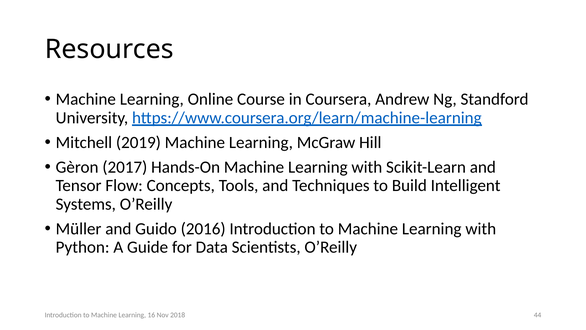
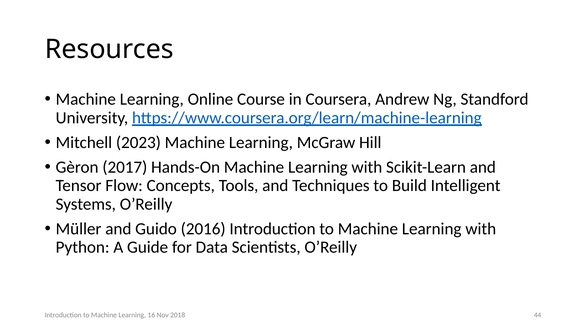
2019: 2019 -> 2023
